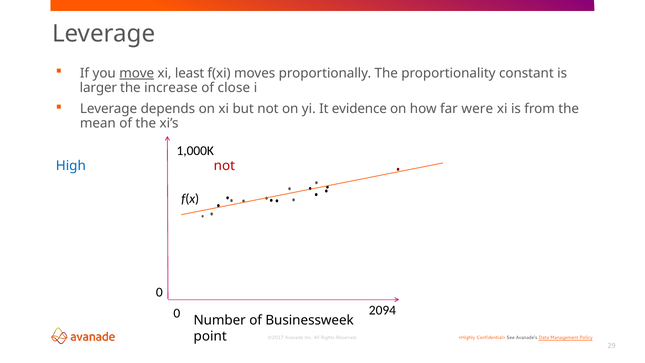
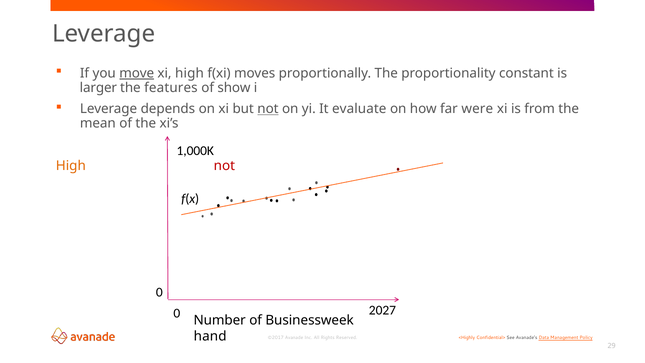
xi least: least -> high
increase: increase -> features
close: close -> show
not at (268, 109) underline: none -> present
evidence: evidence -> evaluate
High at (71, 166) colour: blue -> orange
2094: 2094 -> 2027
point: point -> hand
